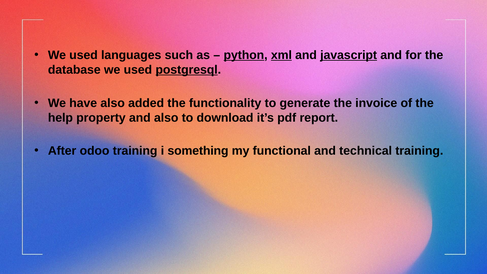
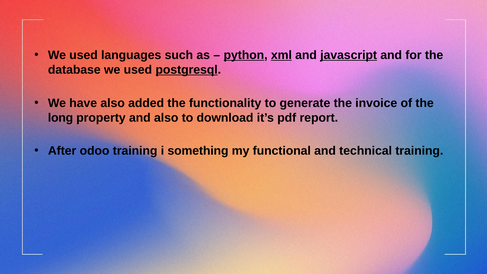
help: help -> long
